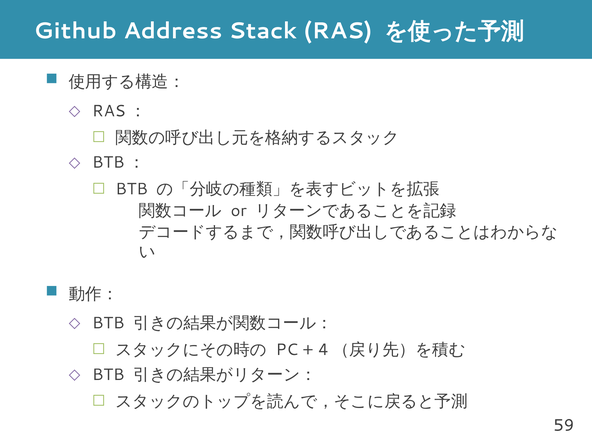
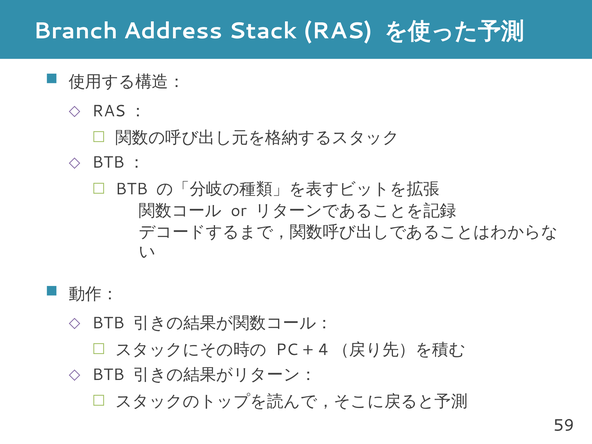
Github: Github -> Branch
